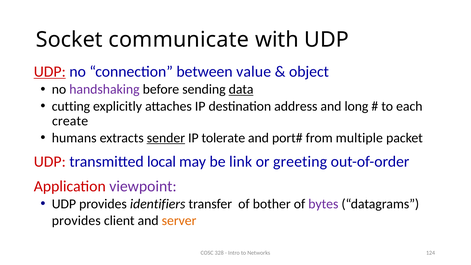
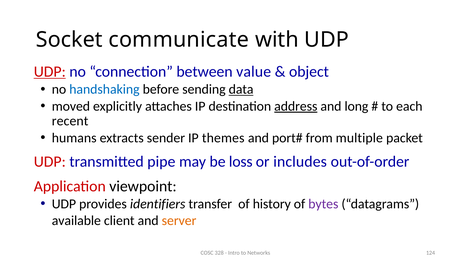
handshaking colour: purple -> blue
cutting: cutting -> moved
address underline: none -> present
create: create -> recent
sender underline: present -> none
tolerate: tolerate -> themes
local: local -> pipe
link: link -> loss
greeting: greeting -> includes
viewpoint colour: purple -> black
bother: bother -> history
provides at (76, 221): provides -> available
